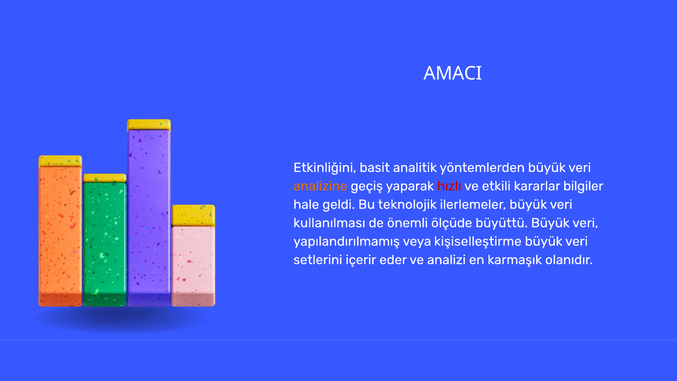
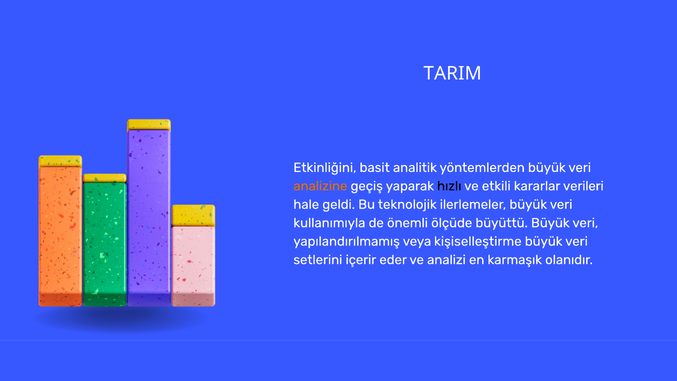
AMACI: AMACI -> TARIM
hızlı colour: red -> black
bilgiler: bilgiler -> verileri
kullanılması: kullanılması -> kullanımıyla
